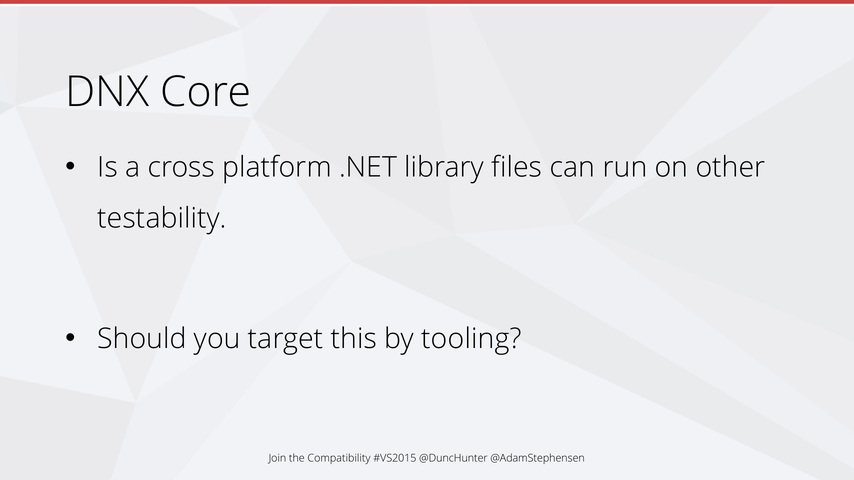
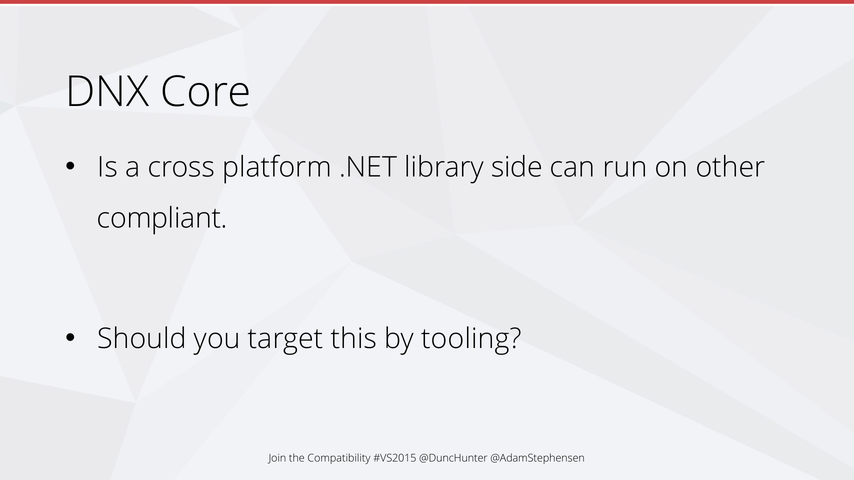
files: files -> side
testability: testability -> compliant
